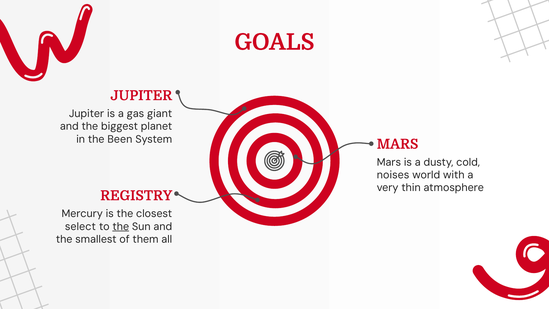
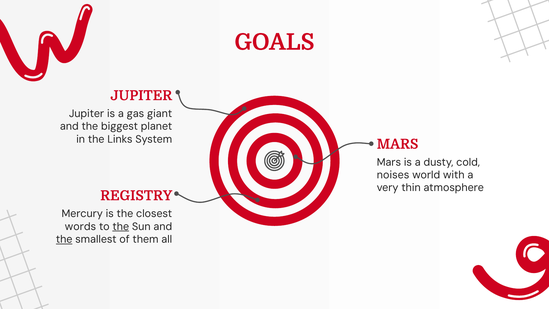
Been: Been -> Links
select: select -> words
the at (64, 239) underline: none -> present
